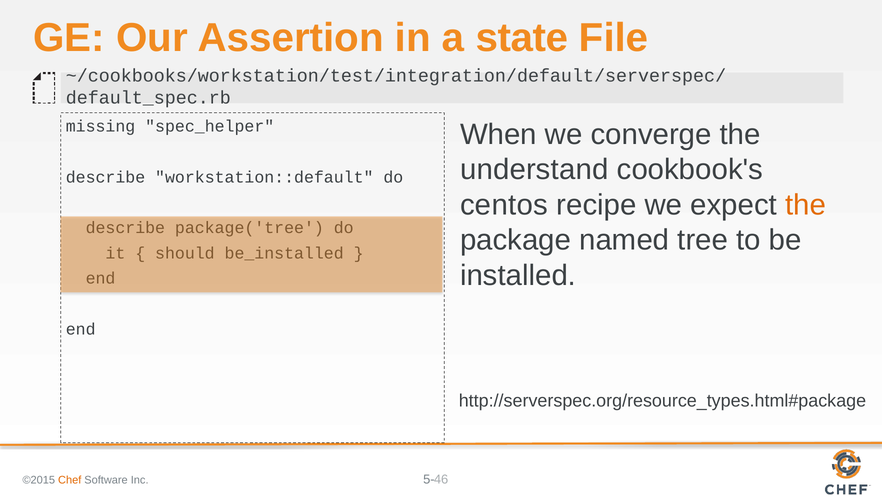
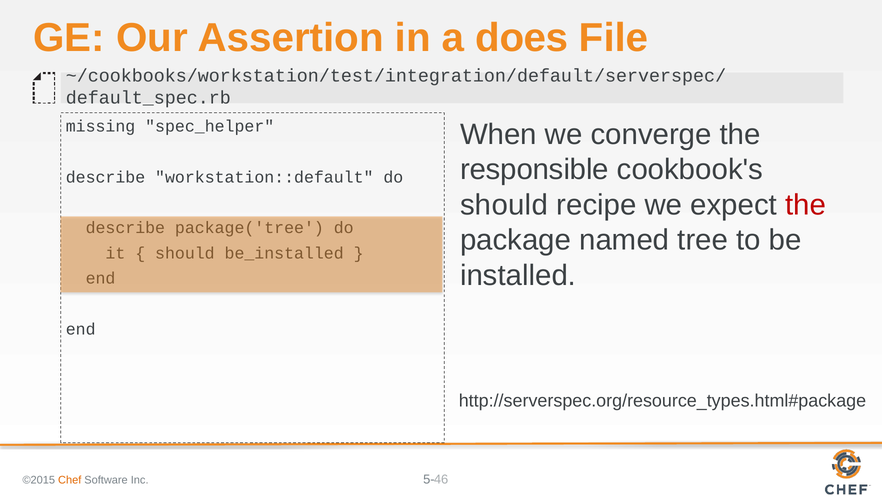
state: state -> does
understand: understand -> responsible
centos at (504, 205): centos -> should
the at (806, 205) colour: orange -> red
